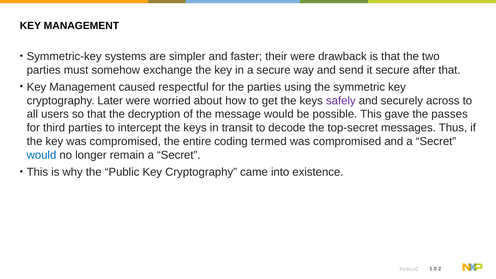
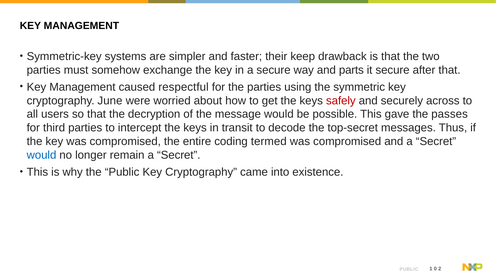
their were: were -> keep
send: send -> parts
Later: Later -> June
safely colour: purple -> red
